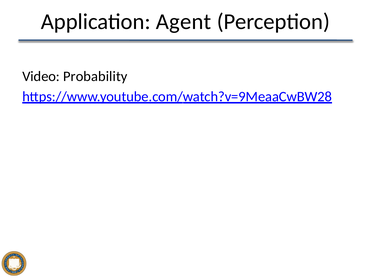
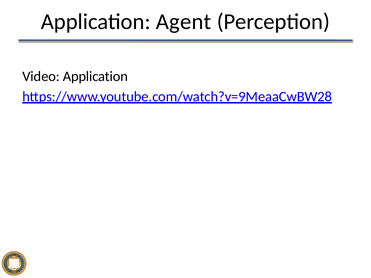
Video Probability: Probability -> Application
